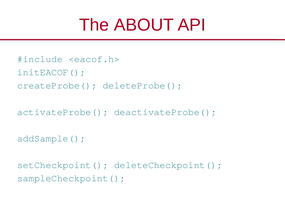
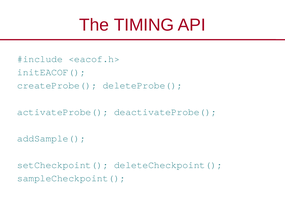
ABOUT: ABOUT -> TIMING
